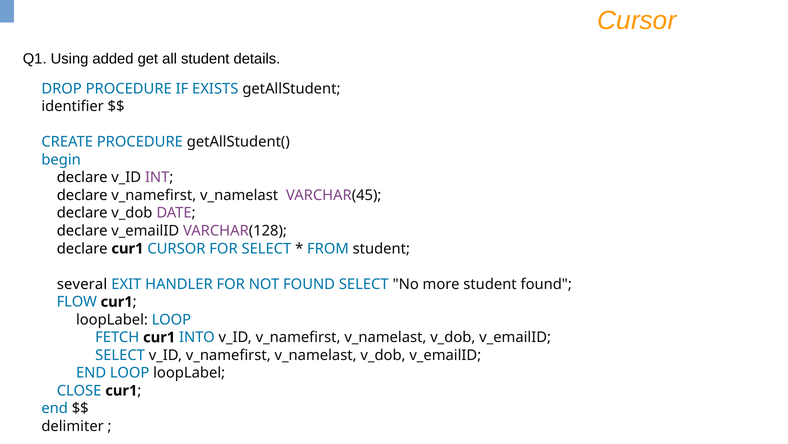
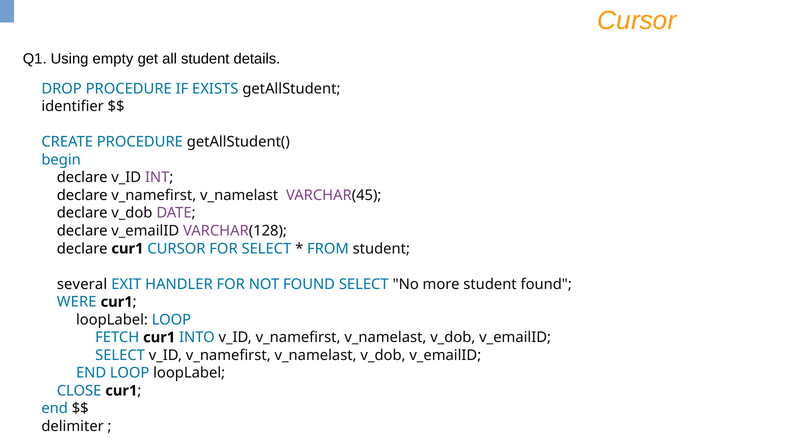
added: added -> empty
FLOW: FLOW -> WERE
